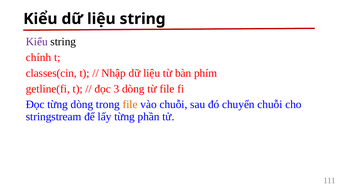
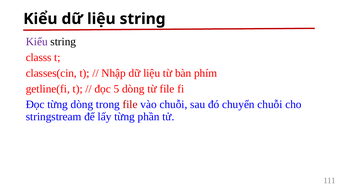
chính: chính -> classs
3: 3 -> 5
file at (130, 105) colour: orange -> red
